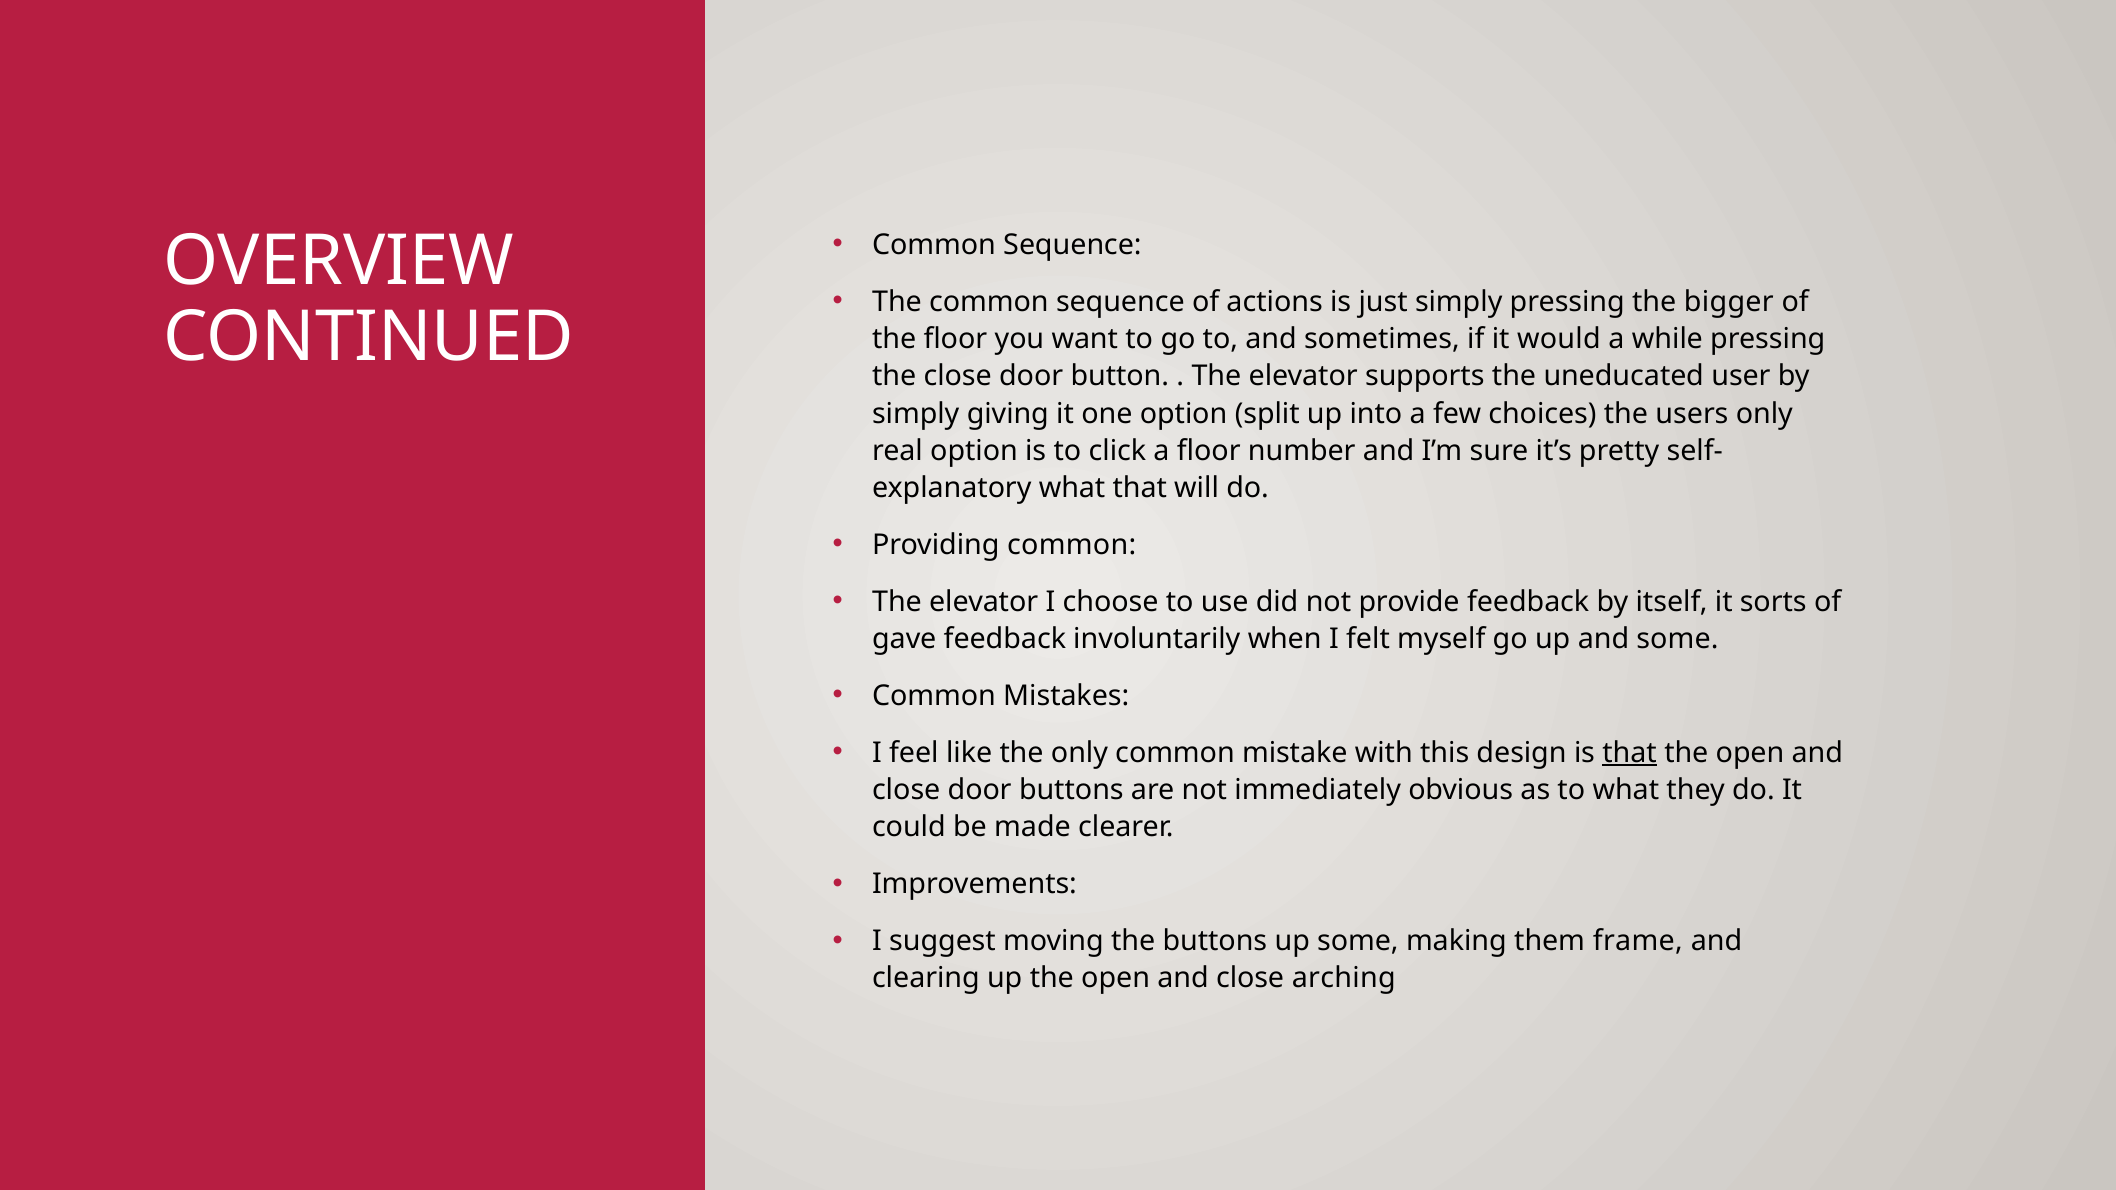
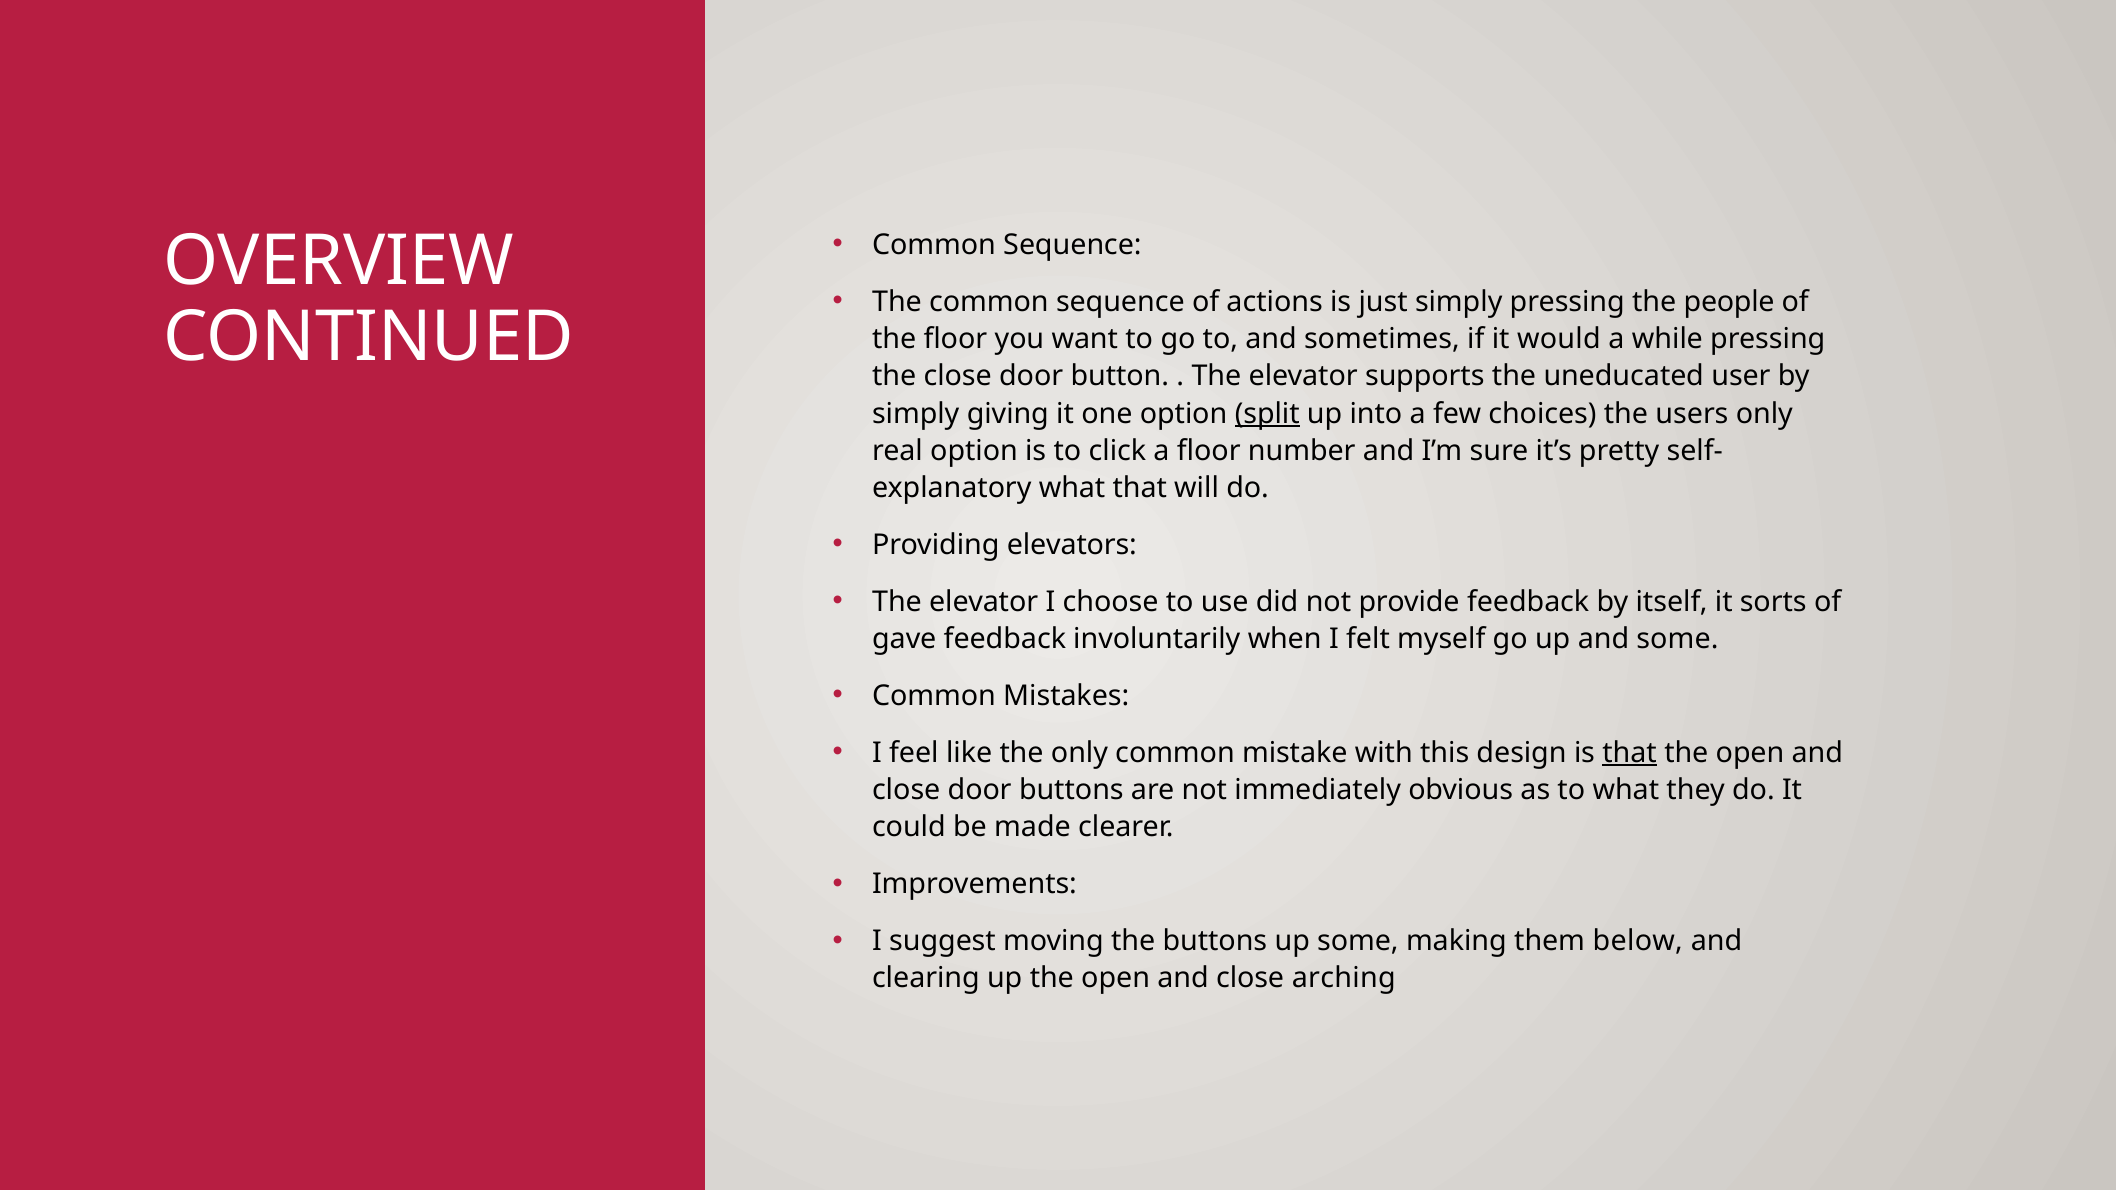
bigger: bigger -> people
split underline: none -> present
Providing common: common -> elevators
frame: frame -> below
